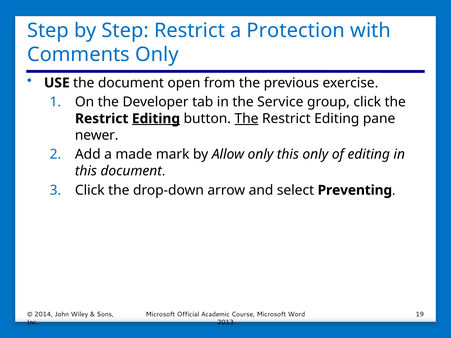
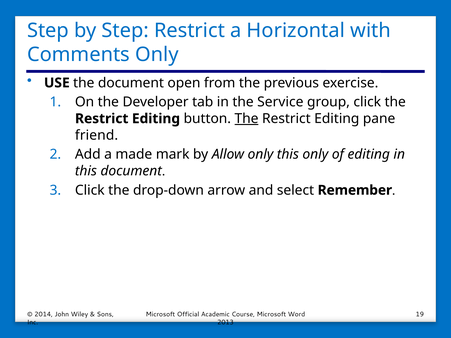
Protection: Protection -> Horizontal
Editing at (156, 119) underline: present -> none
newer: newer -> friend
Preventing: Preventing -> Remember
